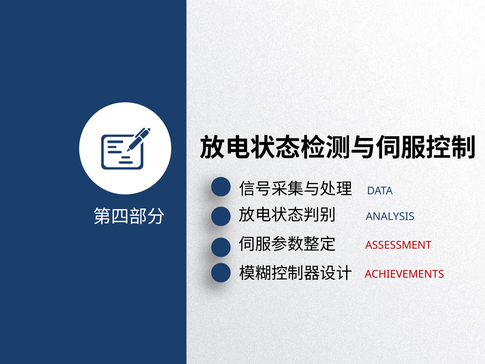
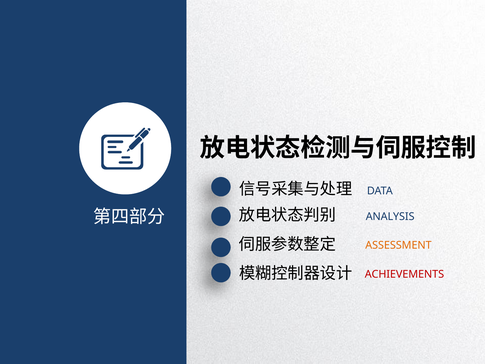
ASSESSMENT colour: red -> orange
